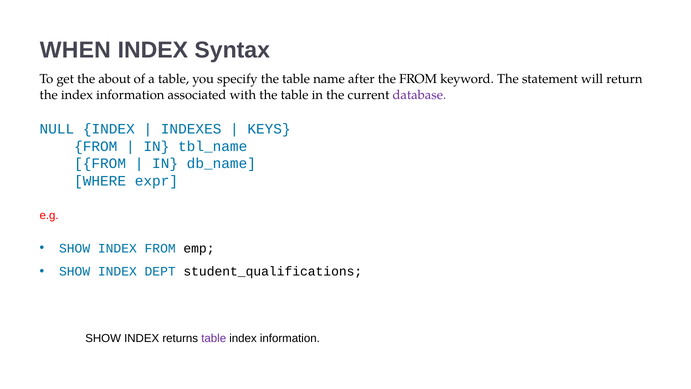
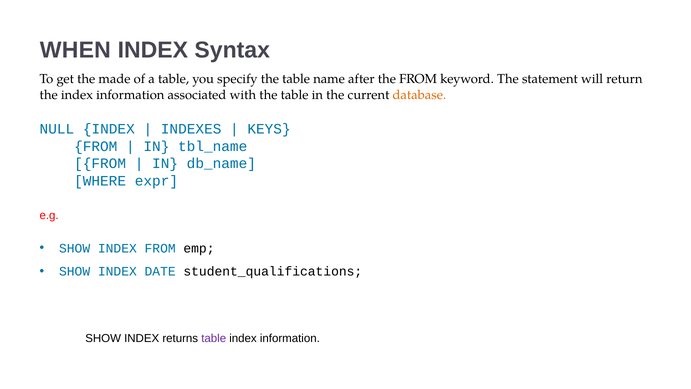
about: about -> made
database colour: purple -> orange
DEPT: DEPT -> DATE
